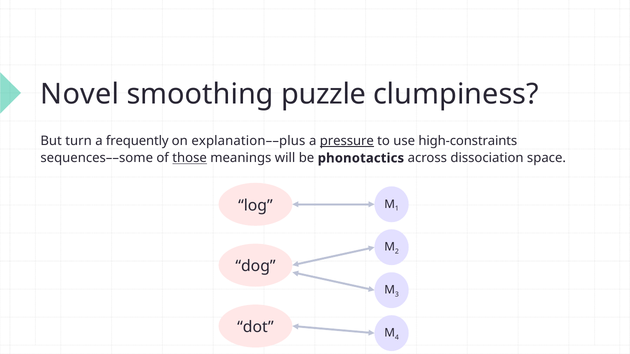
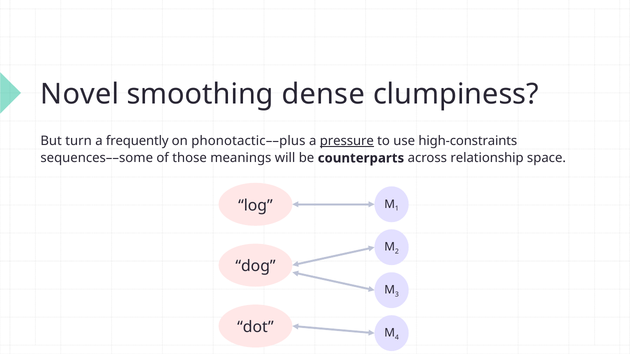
puzzle: puzzle -> dense
explanation––plus: explanation––plus -> phonotactic––plus
those underline: present -> none
phonotactics: phonotactics -> counterparts
dissociation: dissociation -> relationship
